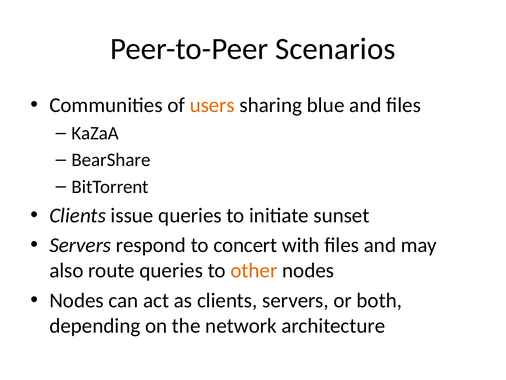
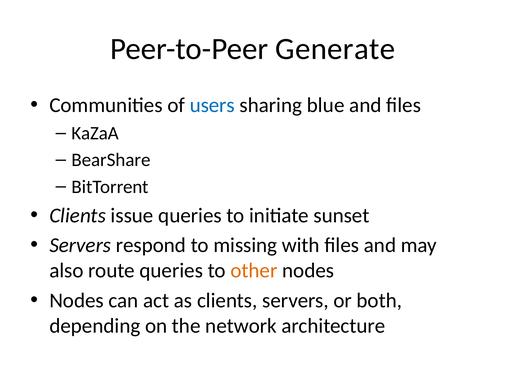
Scenarios: Scenarios -> Generate
users colour: orange -> blue
concert: concert -> missing
